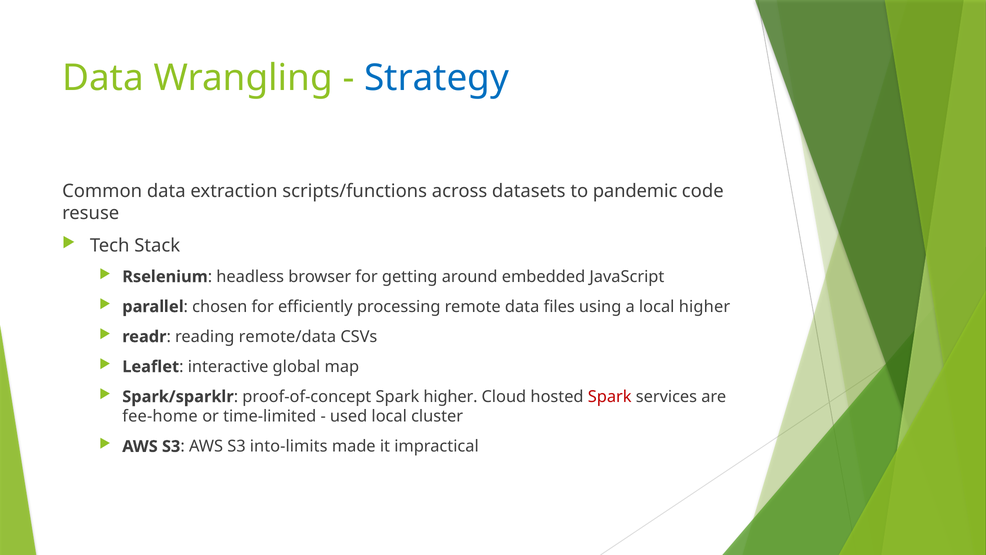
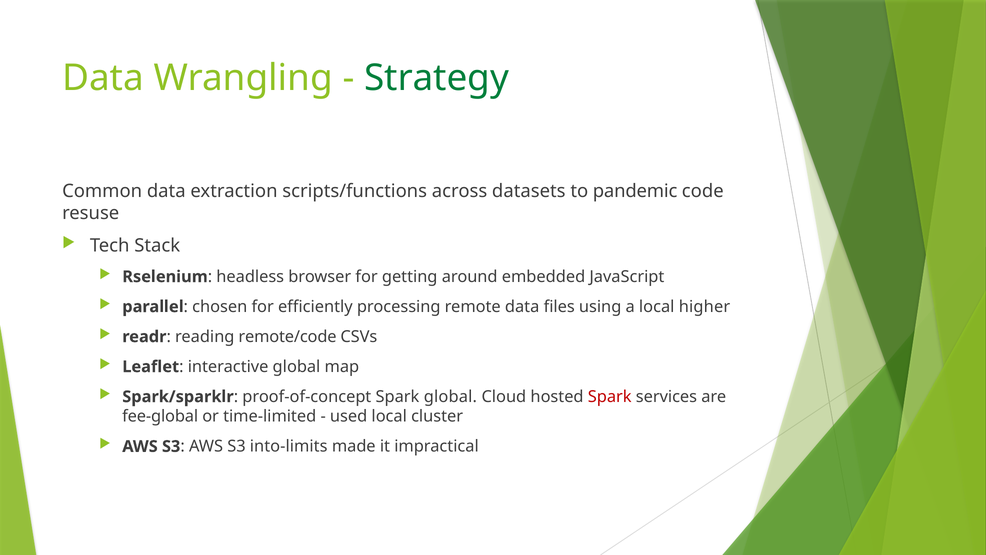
Strategy colour: blue -> green
remote/data: remote/data -> remote/code
Spark higher: higher -> global
fee-home: fee-home -> fee-global
